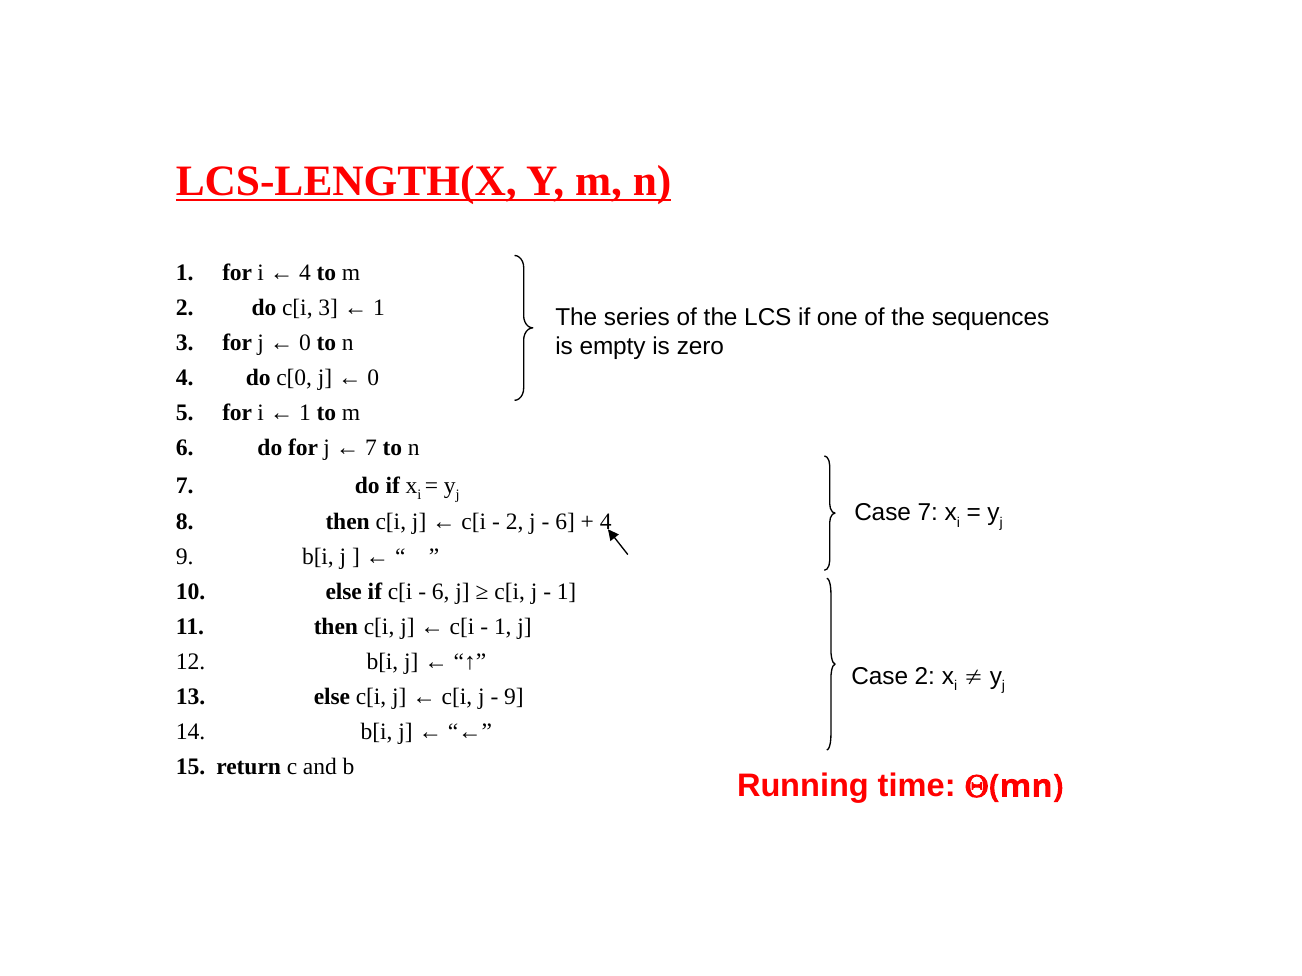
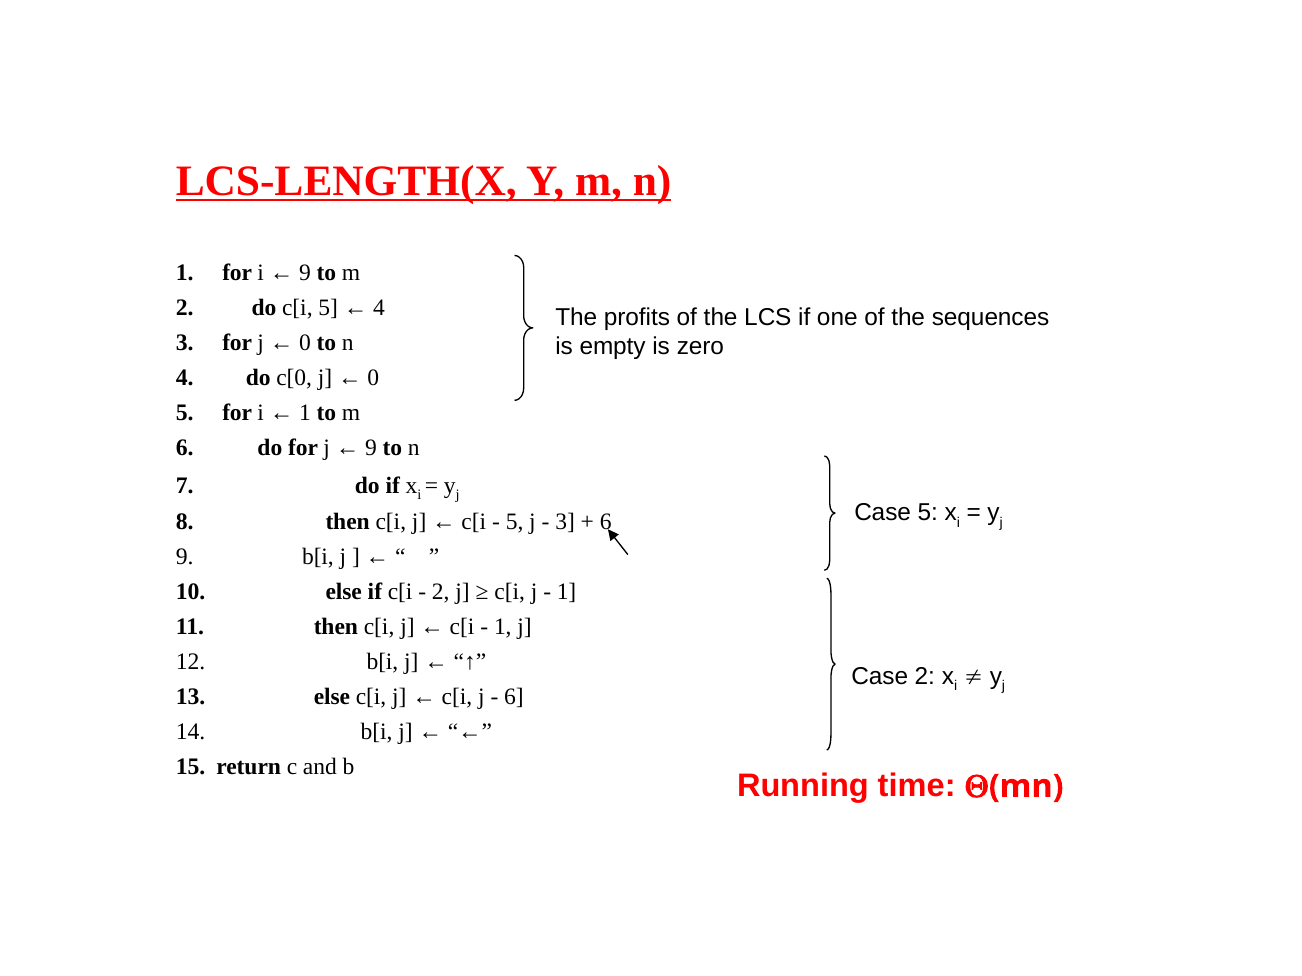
4 at (305, 273): 4 -> 9
c[i 3: 3 -> 5
1 at (379, 308): 1 -> 4
series: series -> profits
7 at (371, 448): 7 -> 9
Case 7: 7 -> 5
2 at (515, 522): 2 -> 5
6 at (565, 522): 6 -> 3
4 at (606, 522): 4 -> 6
6 at (441, 592): 6 -> 2
9 at (514, 697): 9 -> 6
